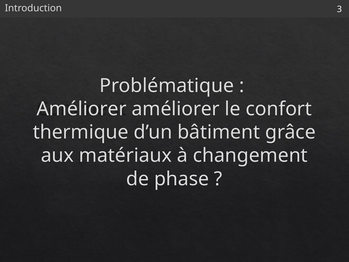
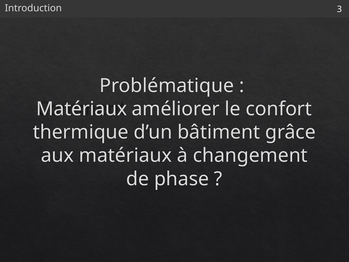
Améliorer at (82, 109): Améliorer -> Matériaux
